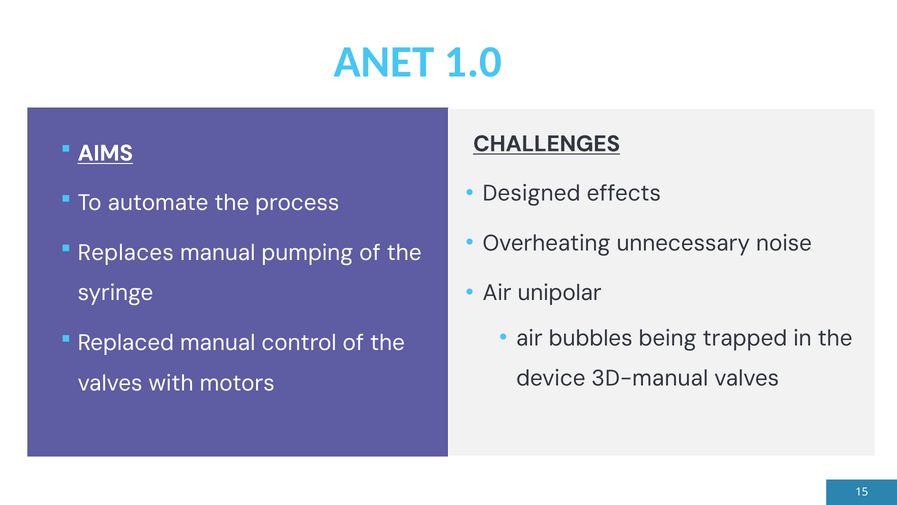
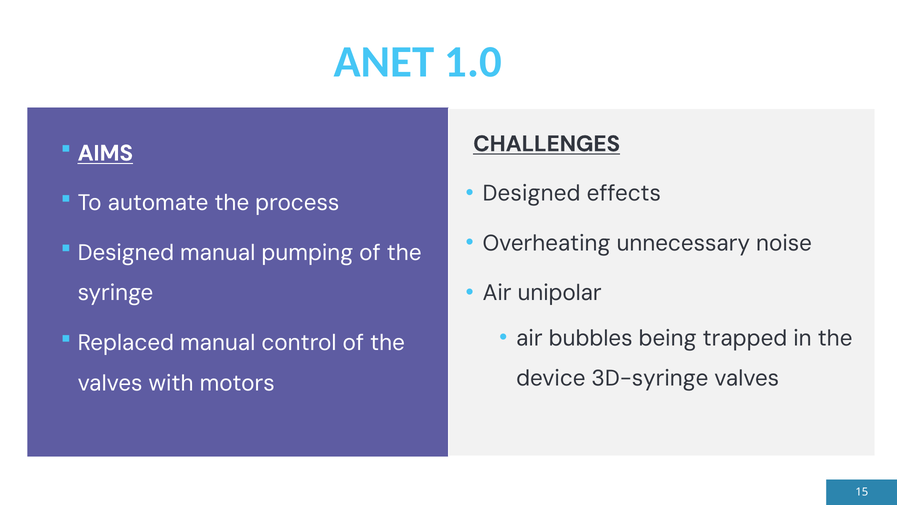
Replaces at (126, 252): Replaces -> Designed
3D-manual: 3D-manual -> 3D-syringe
